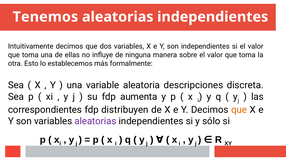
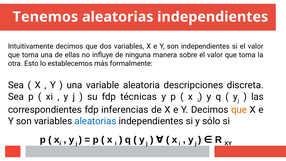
aumenta: aumenta -> técnicas
distribuyen: distribuyen -> inferencias
aleatorias at (95, 121) colour: purple -> blue
